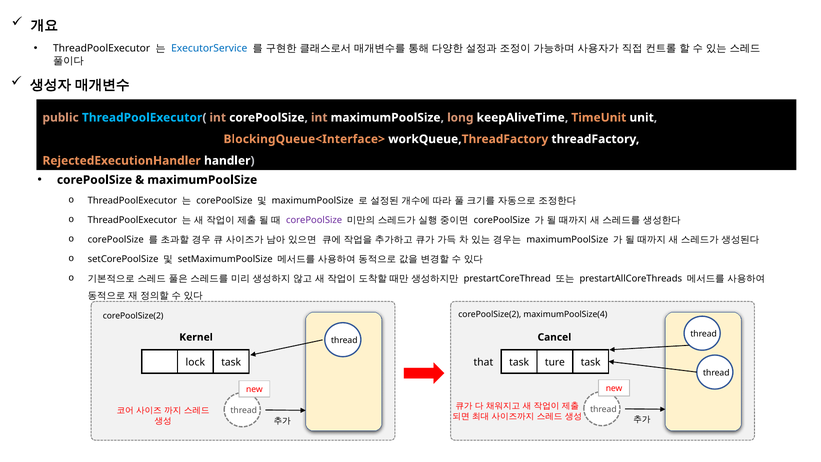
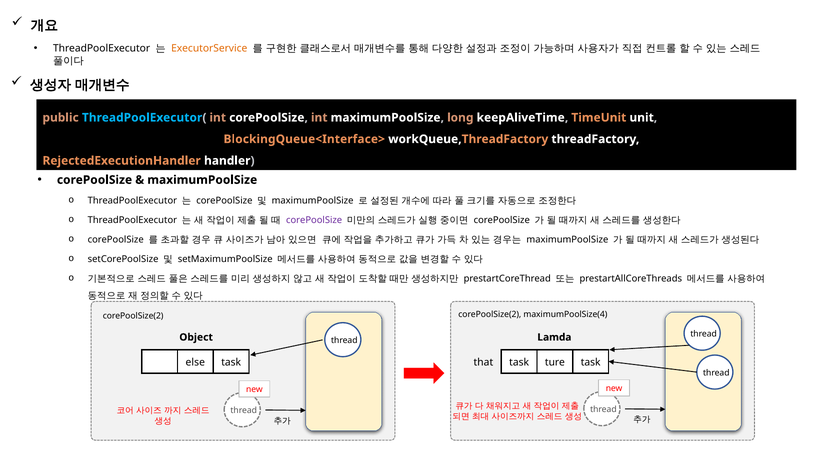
ExecutorService colour: blue -> orange
Kernel: Kernel -> Object
Cancel: Cancel -> Lamda
lock: lock -> else
